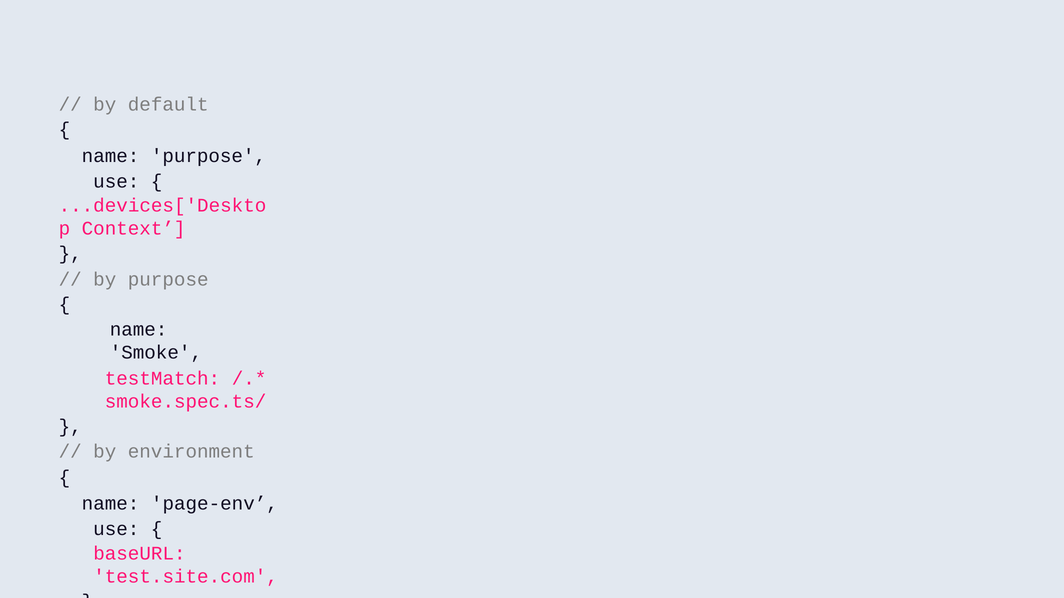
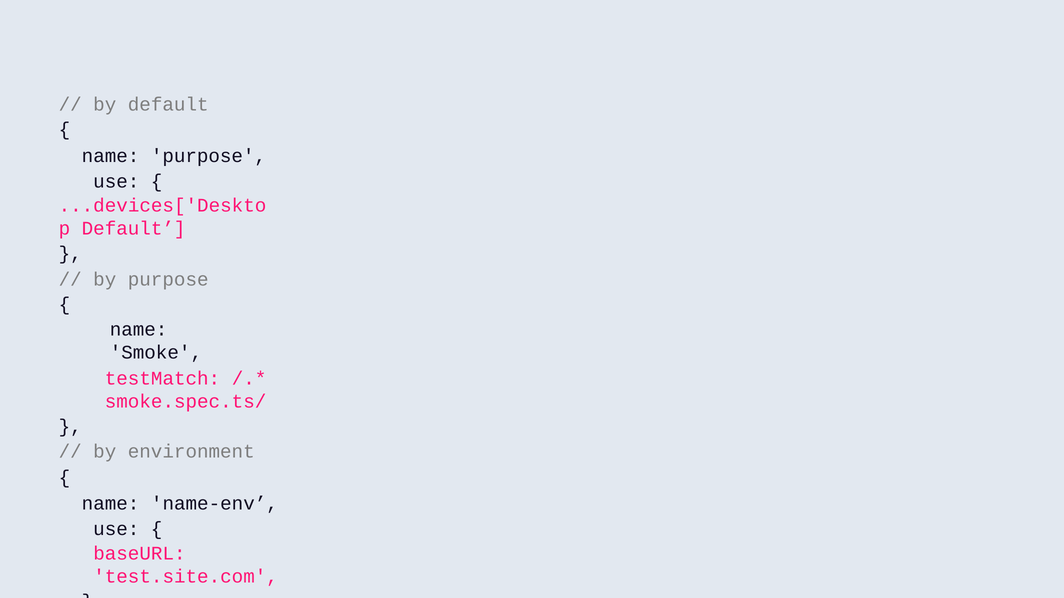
Context at (134, 229): Context -> Default
page-env: page-env -> name-env
